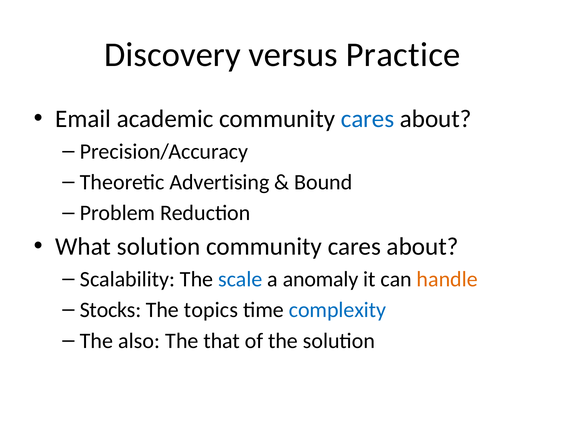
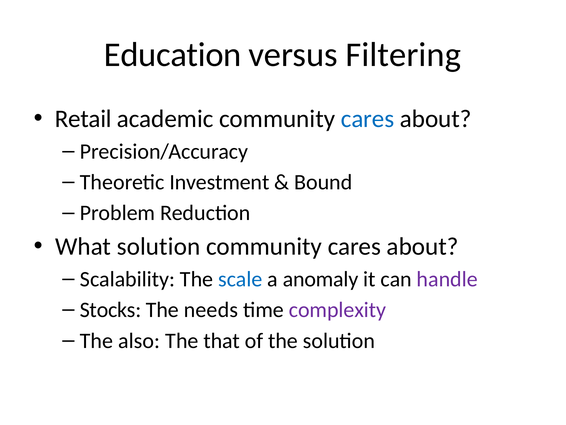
Discovery: Discovery -> Education
Practice: Practice -> Filtering
Email: Email -> Retail
Advertising: Advertising -> Investment
handle colour: orange -> purple
topics: topics -> needs
complexity colour: blue -> purple
